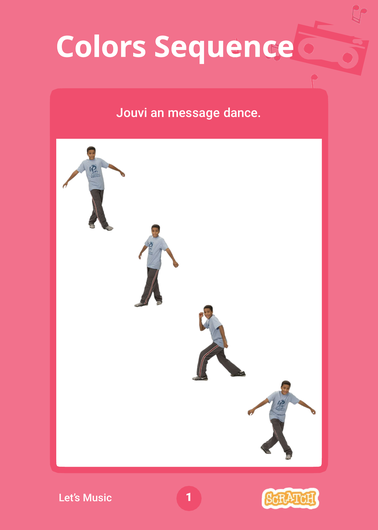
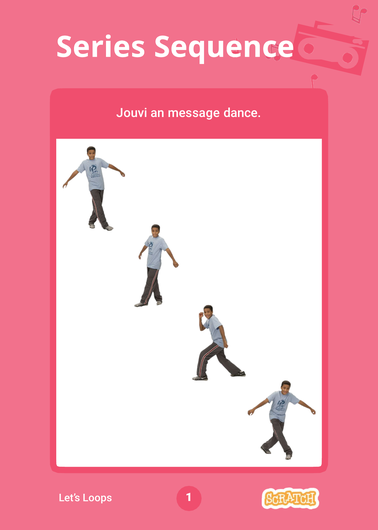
Colors: Colors -> Series
Music: Music -> Loops
